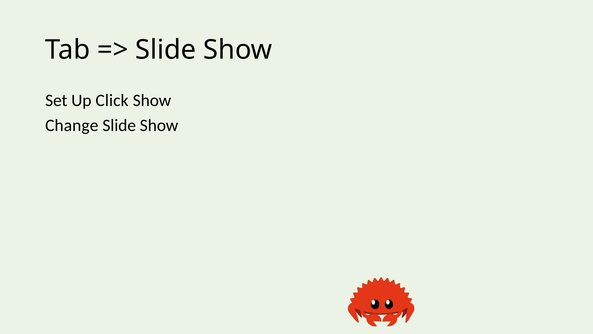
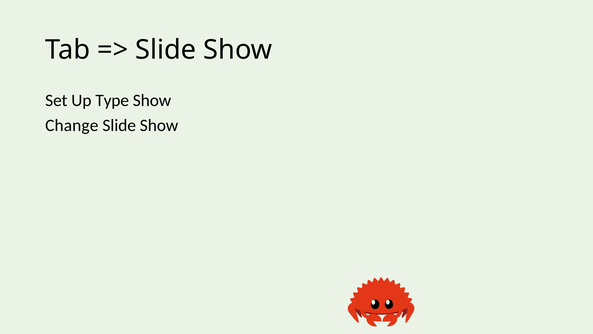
Click: Click -> Type
